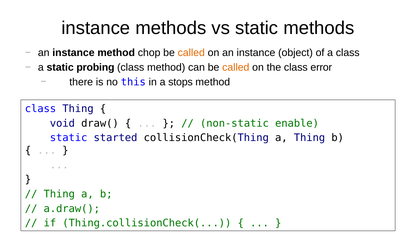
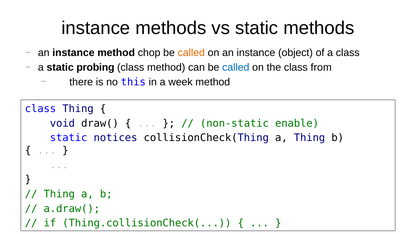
called at (236, 67) colour: orange -> blue
error: error -> from
stops: stops -> week
started: started -> notices
